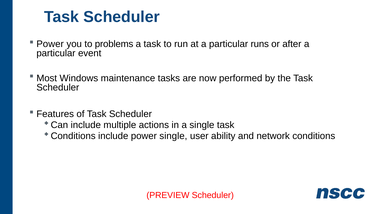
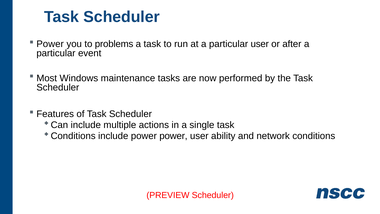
particular runs: runs -> user
power single: single -> power
